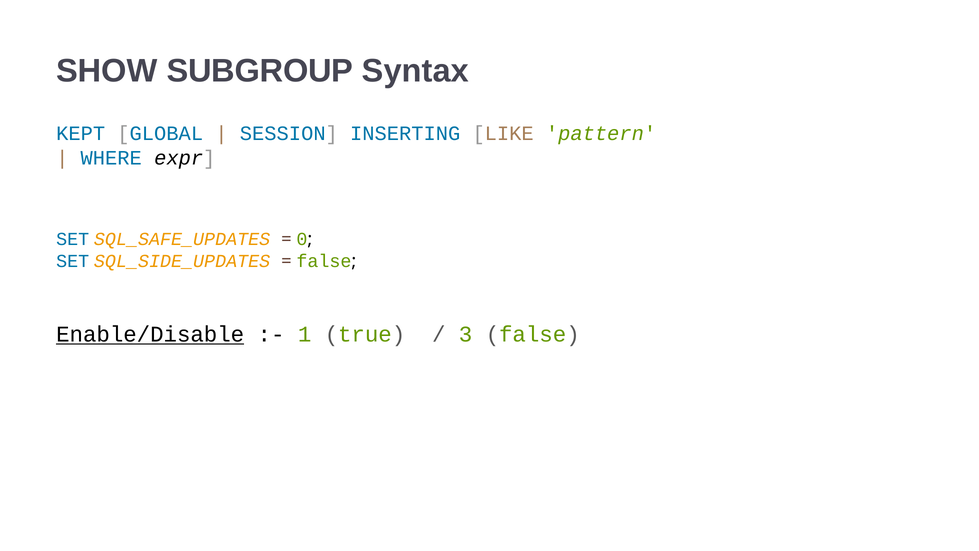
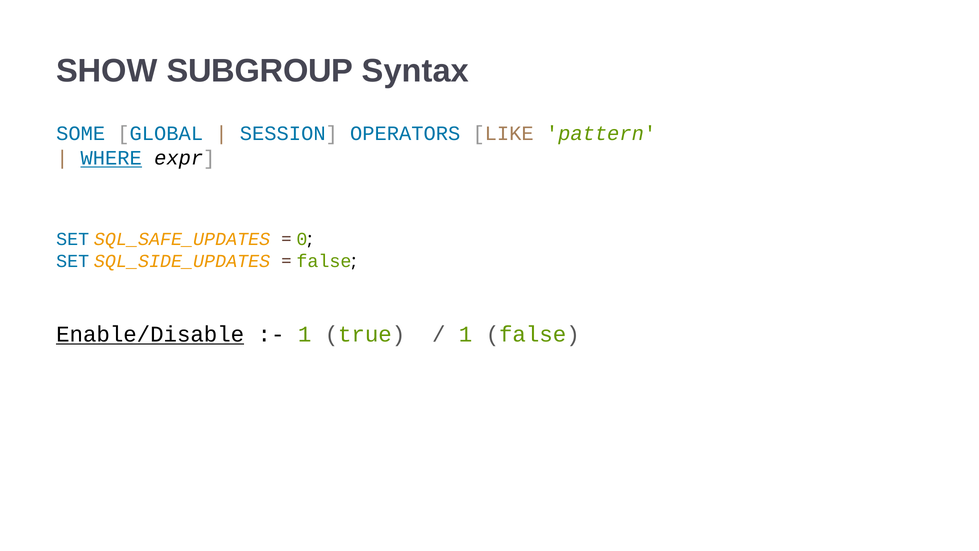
KEPT: KEPT -> SOME
INSERTING: INSERTING -> OPERATORS
WHERE underline: none -> present
3 at (466, 334): 3 -> 1
